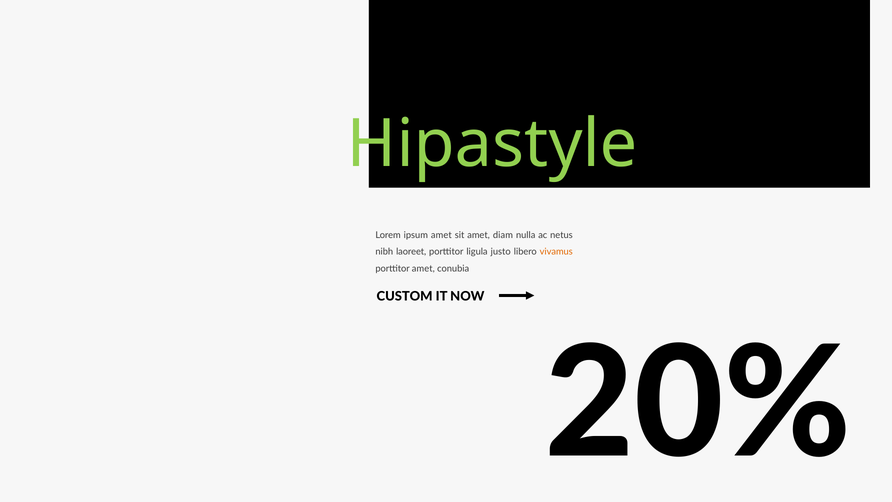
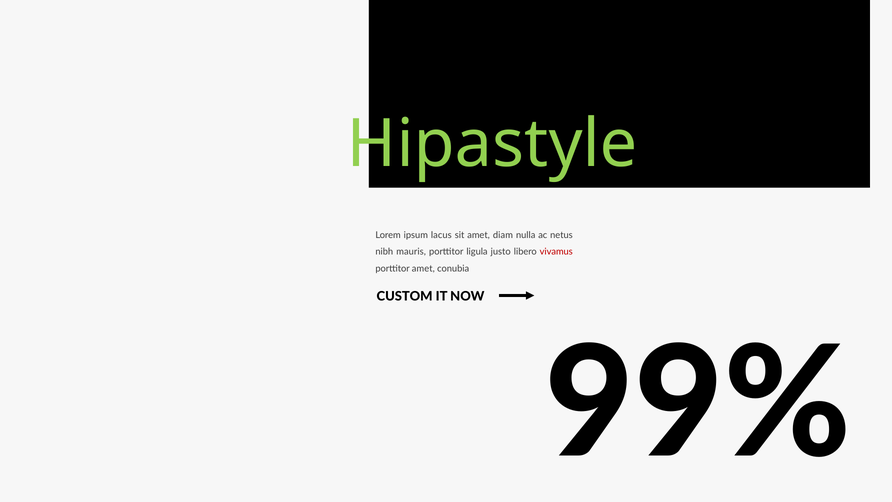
ipsum amet: amet -> lacus
laoreet: laoreet -> mauris
vivamus colour: orange -> red
20%: 20% -> 99%
